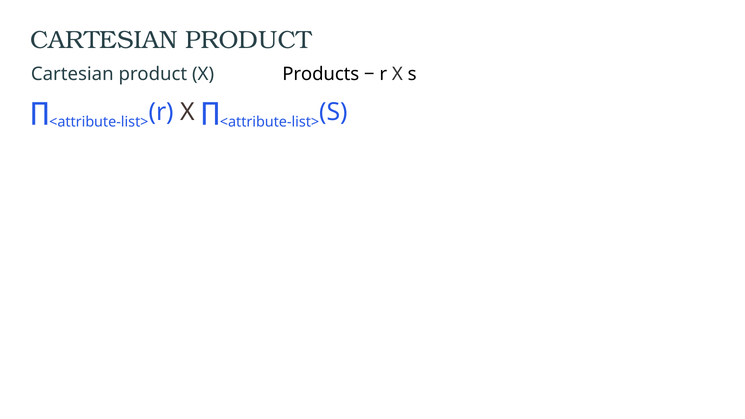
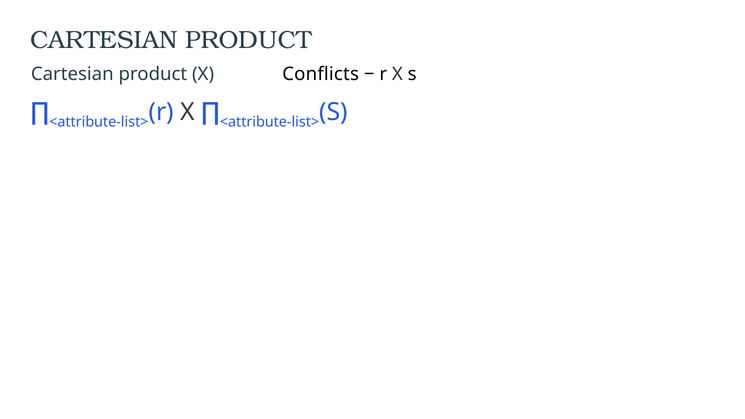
Products: Products -> Conflicts
